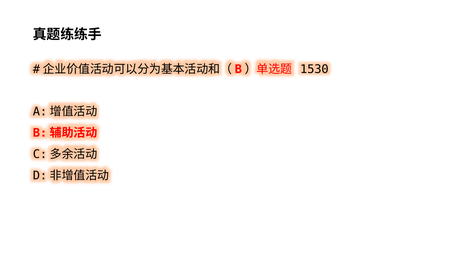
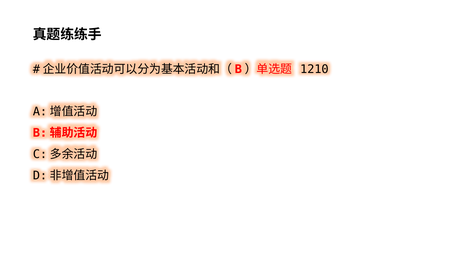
1530: 1530 -> 1210
